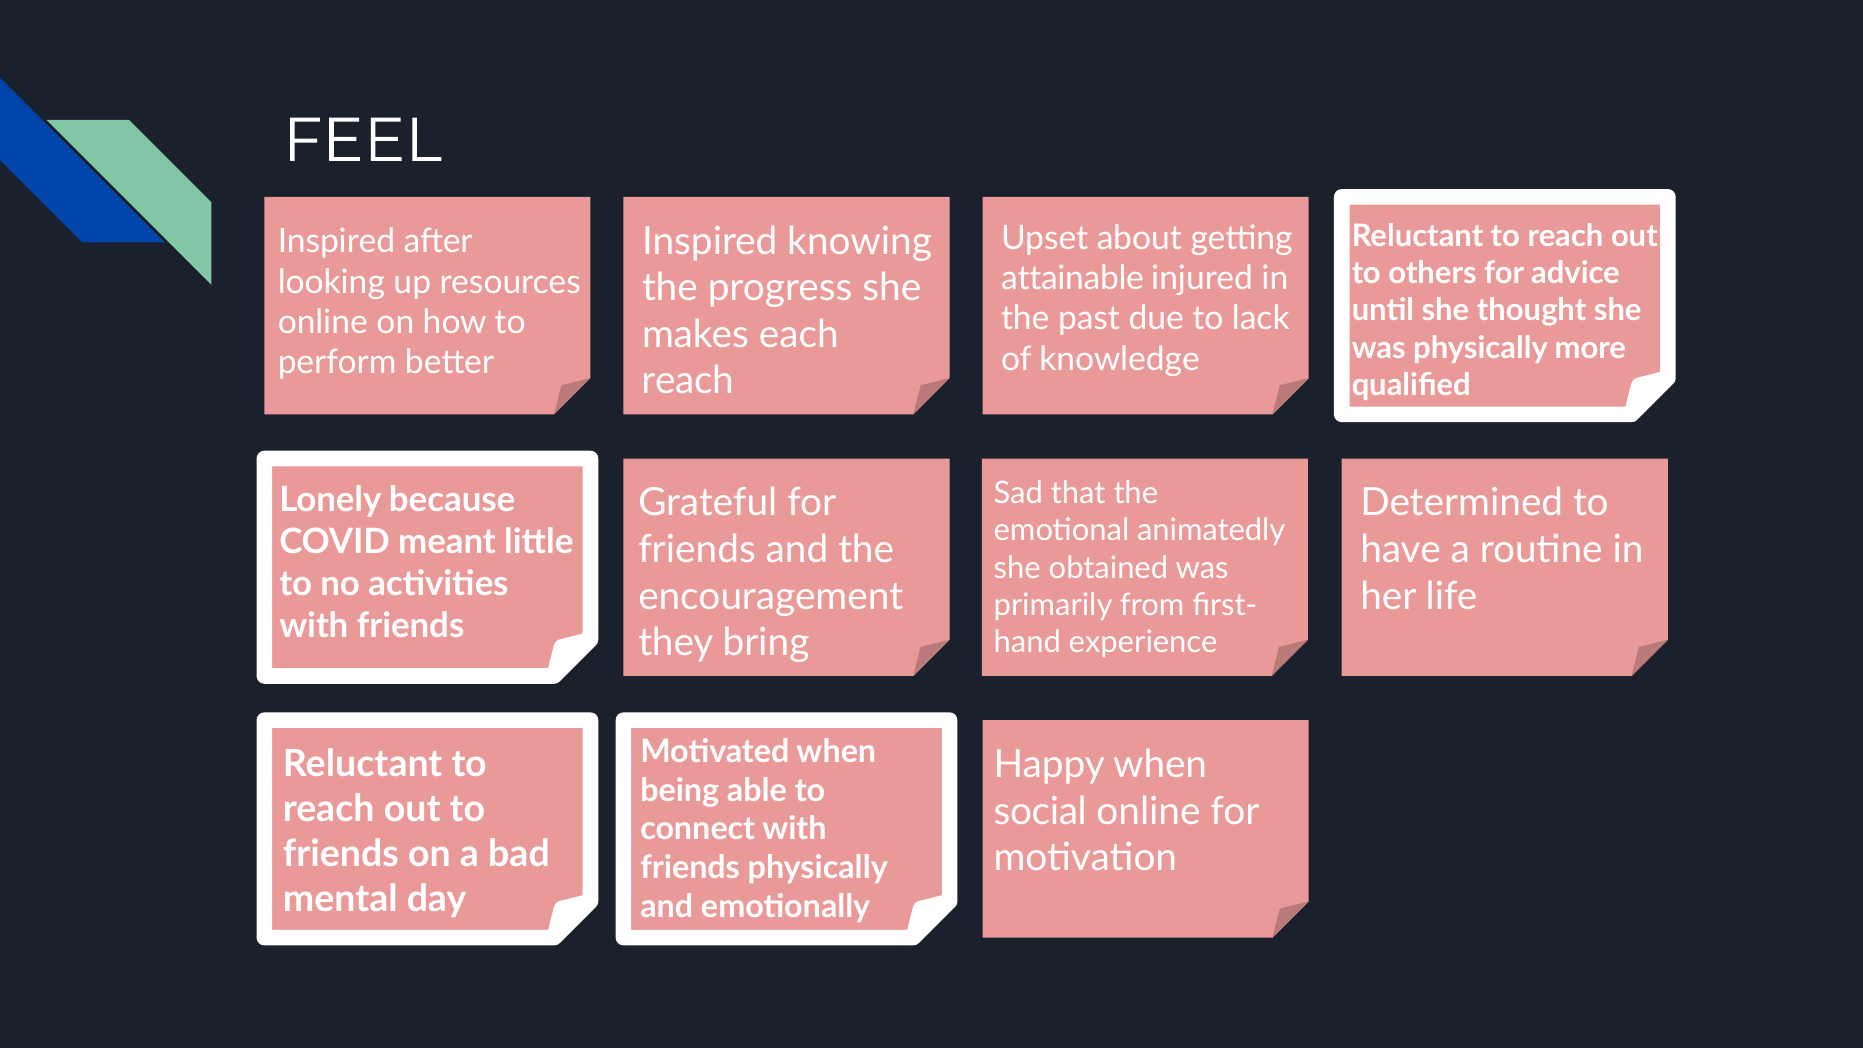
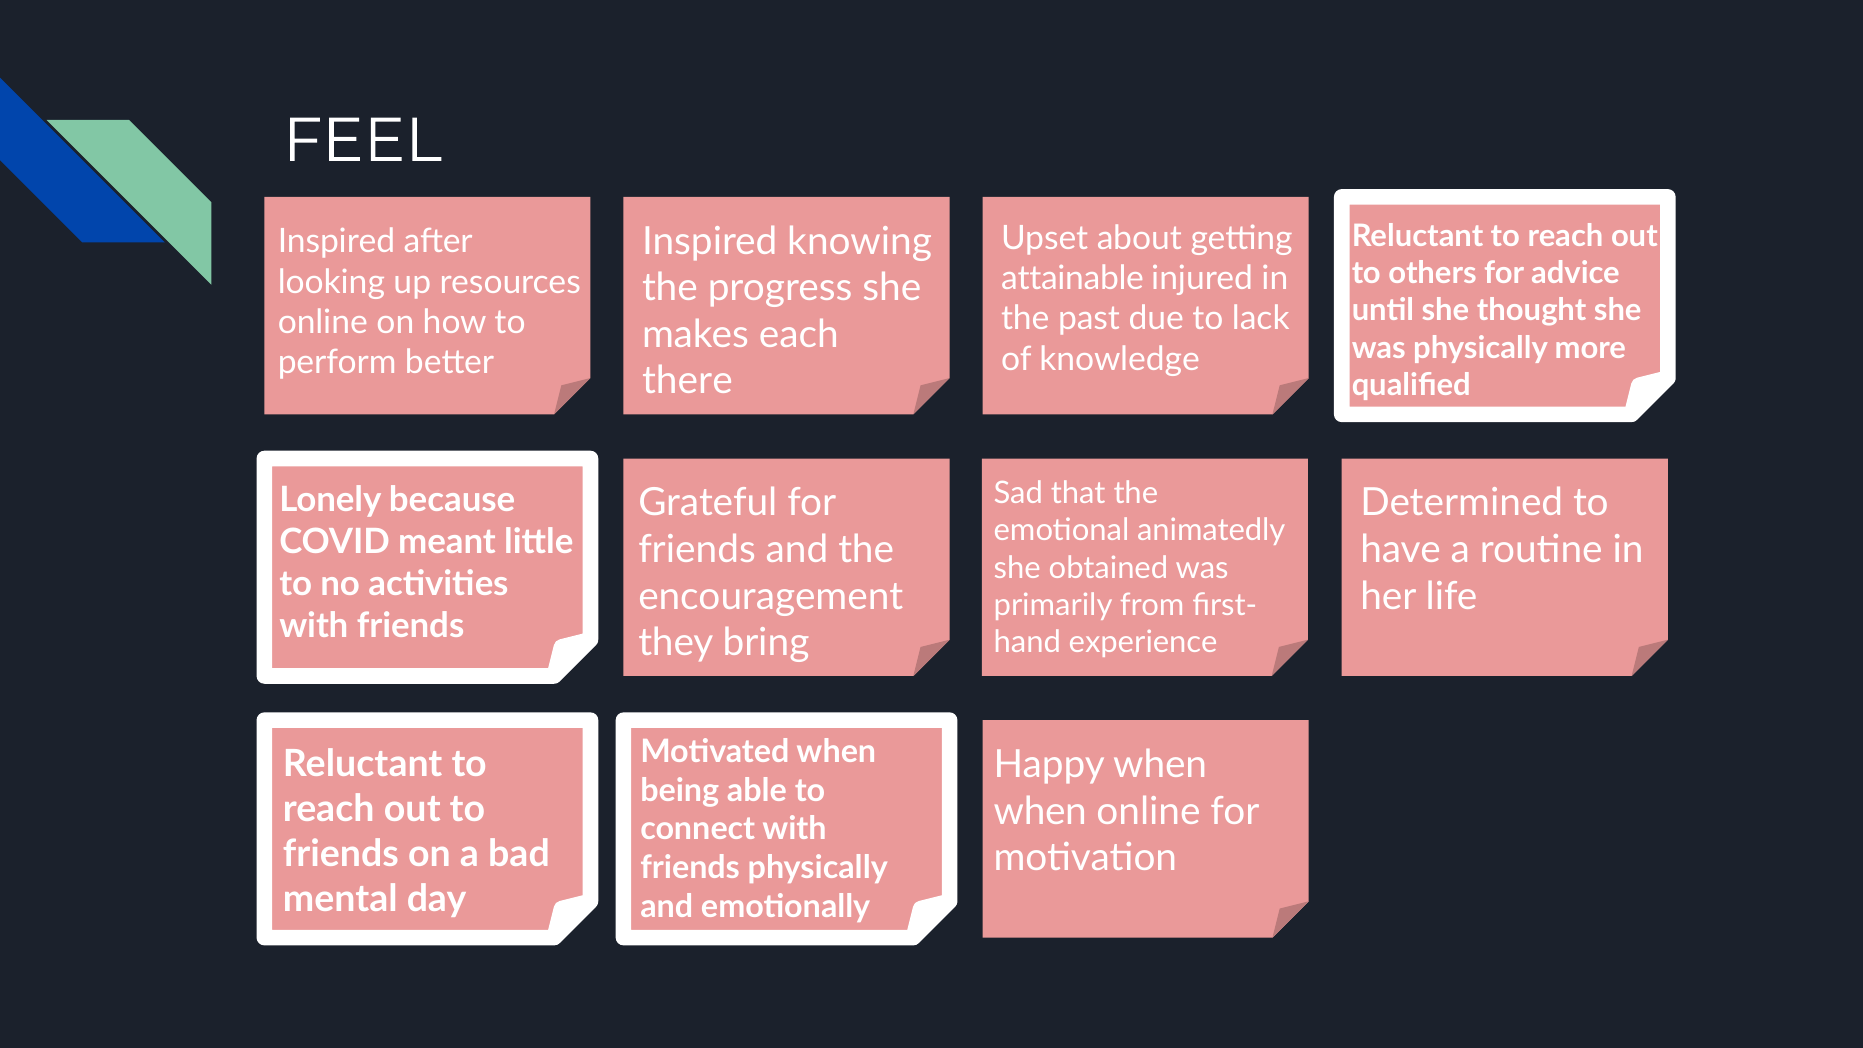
reach at (688, 381): reach -> there
social at (1040, 811): social -> when
